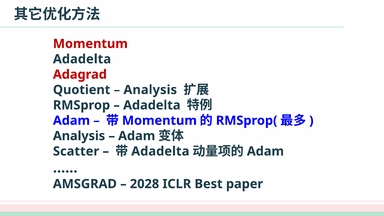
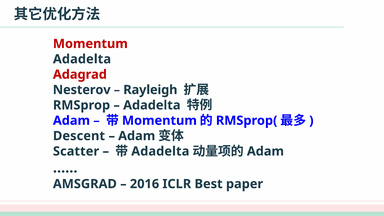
Quotient: Quotient -> Nesterov
Analysis at (150, 90): Analysis -> Rayleigh
Analysis at (79, 136): Analysis -> Descent
2028: 2028 -> 2016
